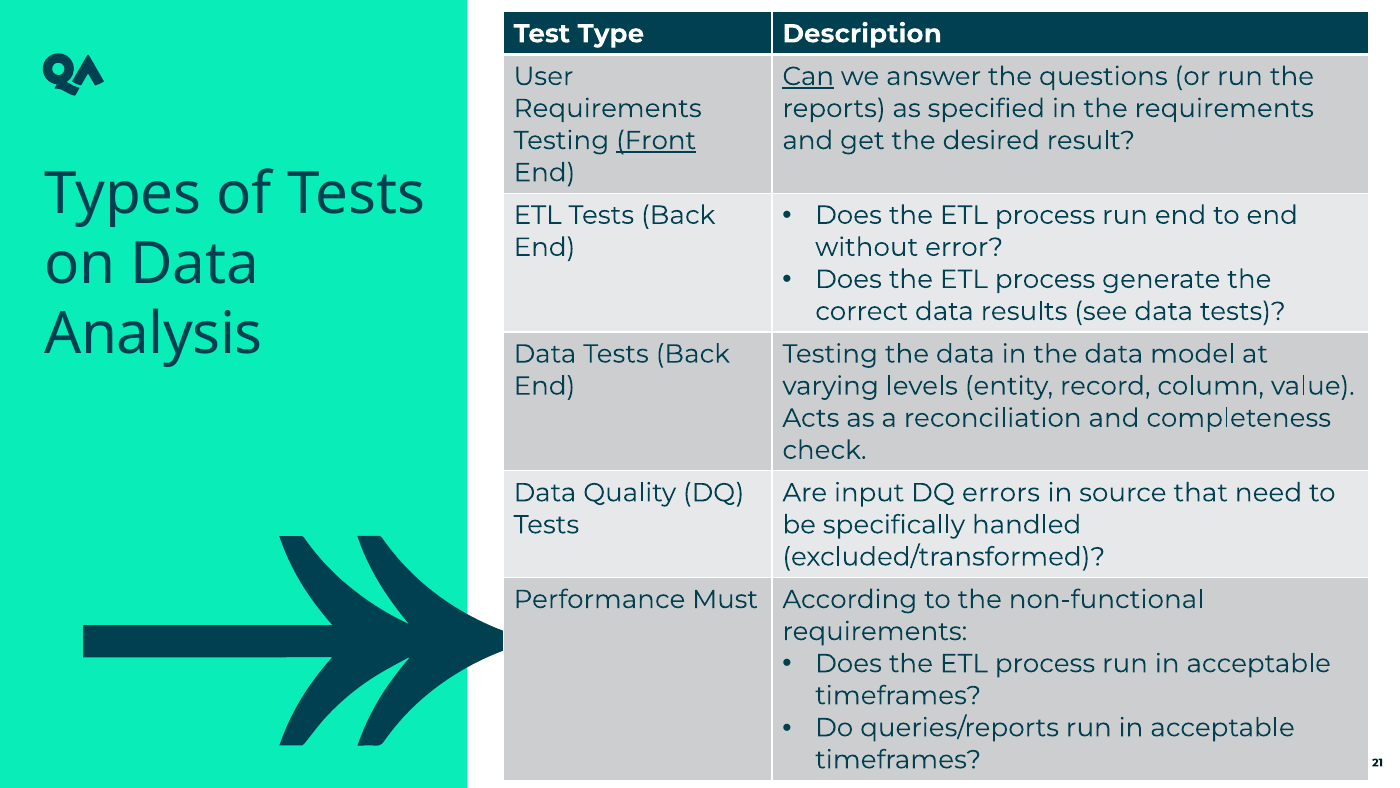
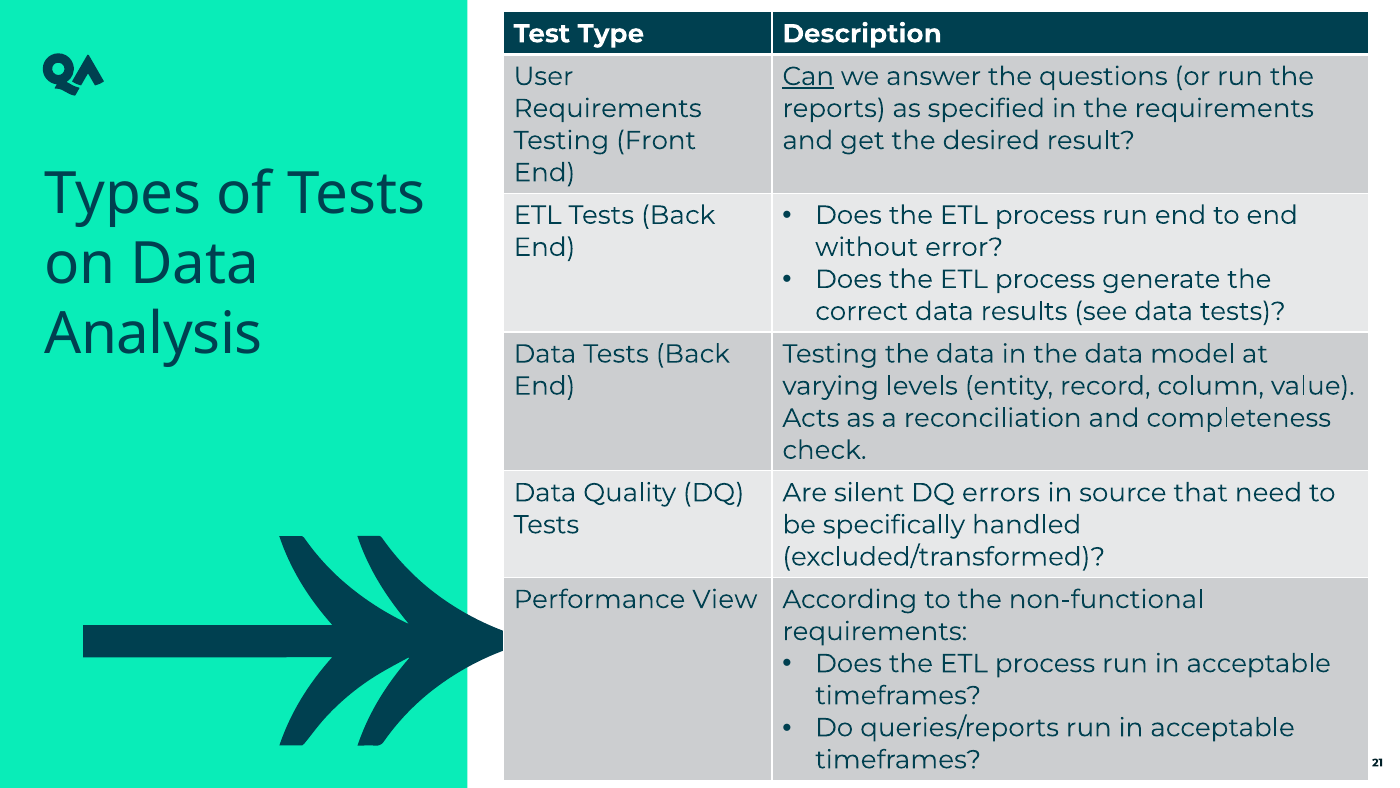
Front underline: present -> none
input: input -> silent
Must: Must -> View
